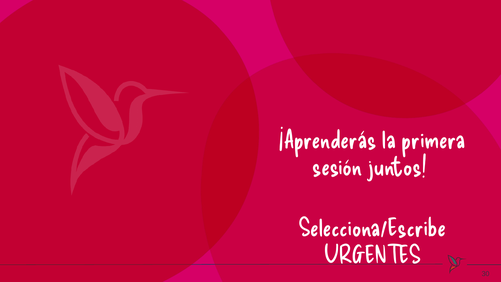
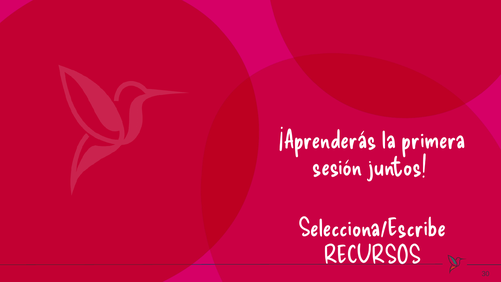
URGENTES: URGENTES -> RECURSOS
